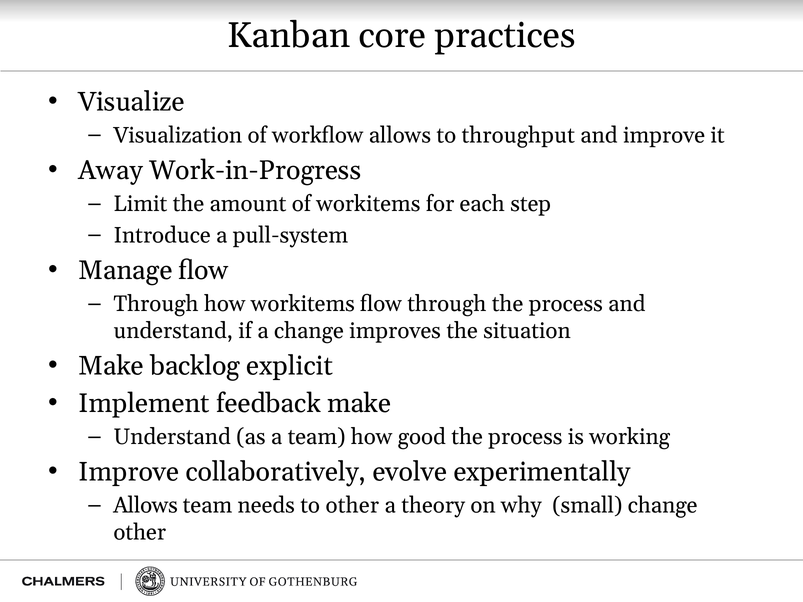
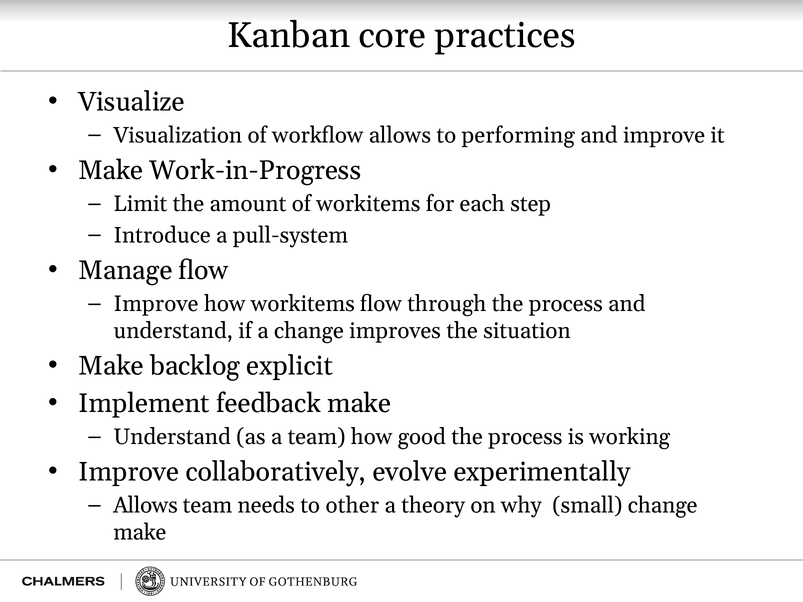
throughput: throughput -> performing
Away at (111, 170): Away -> Make
Through at (156, 304): Through -> Improve
other at (140, 533): other -> make
